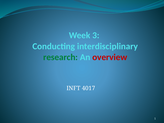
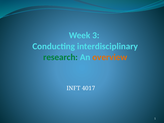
overview colour: red -> orange
